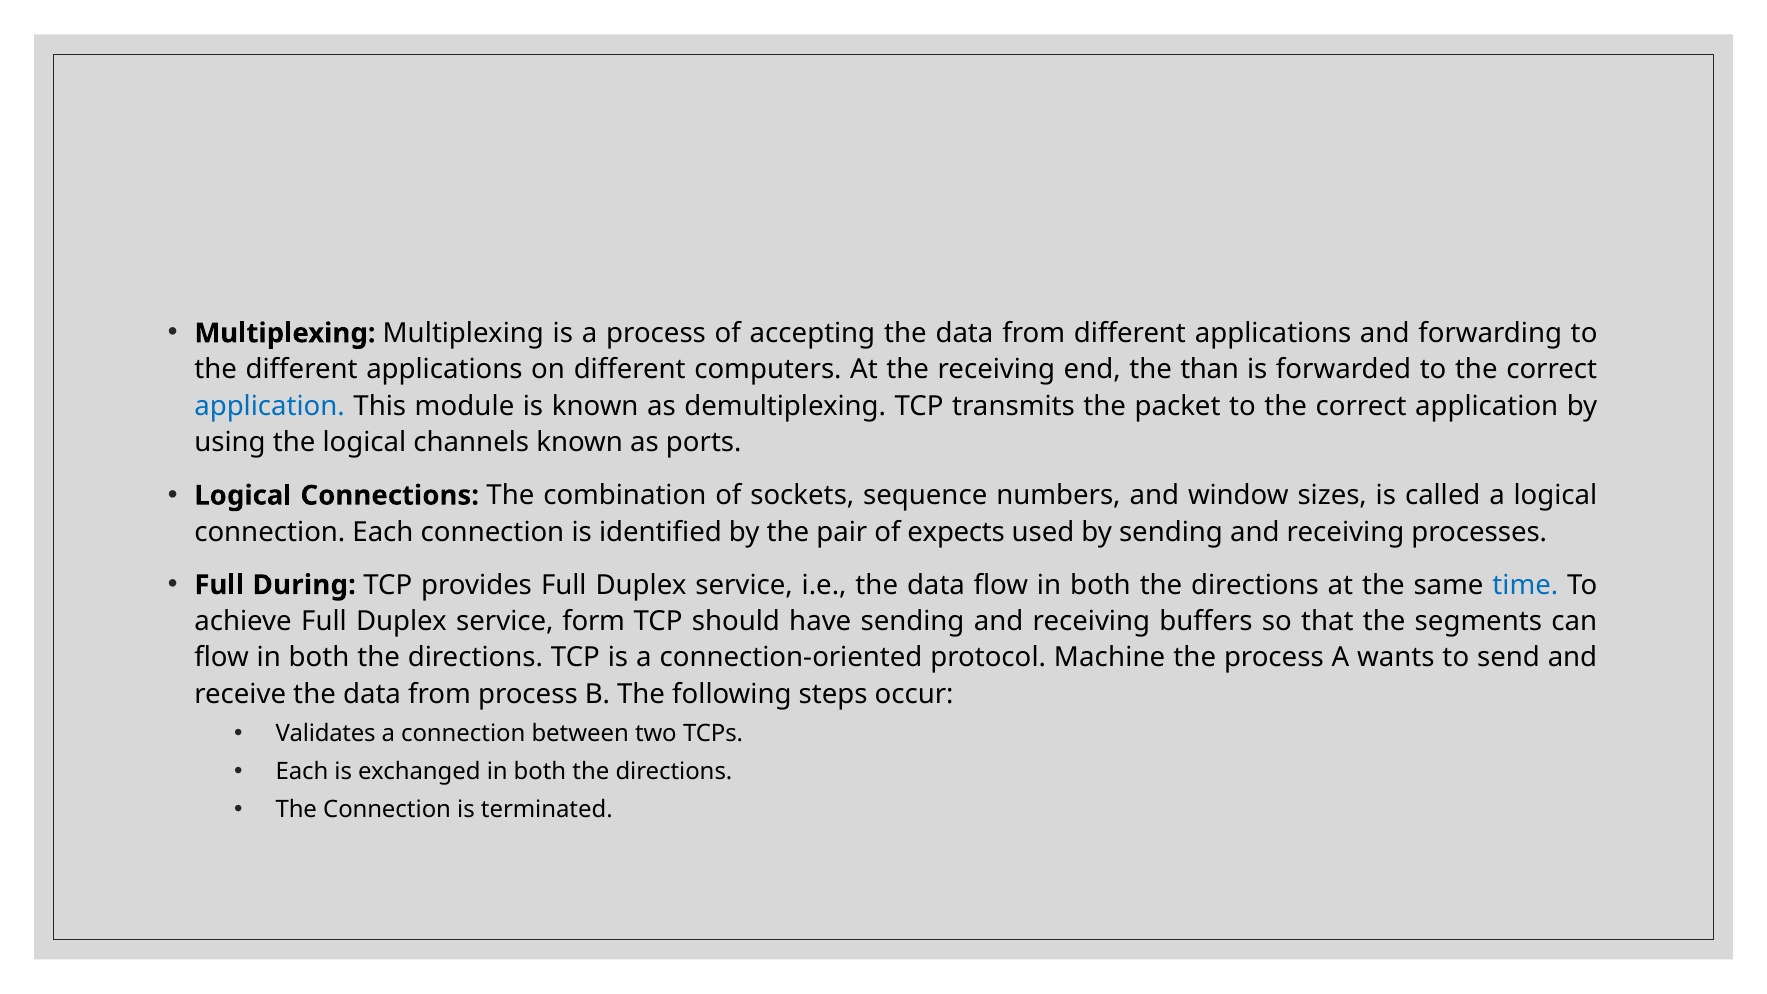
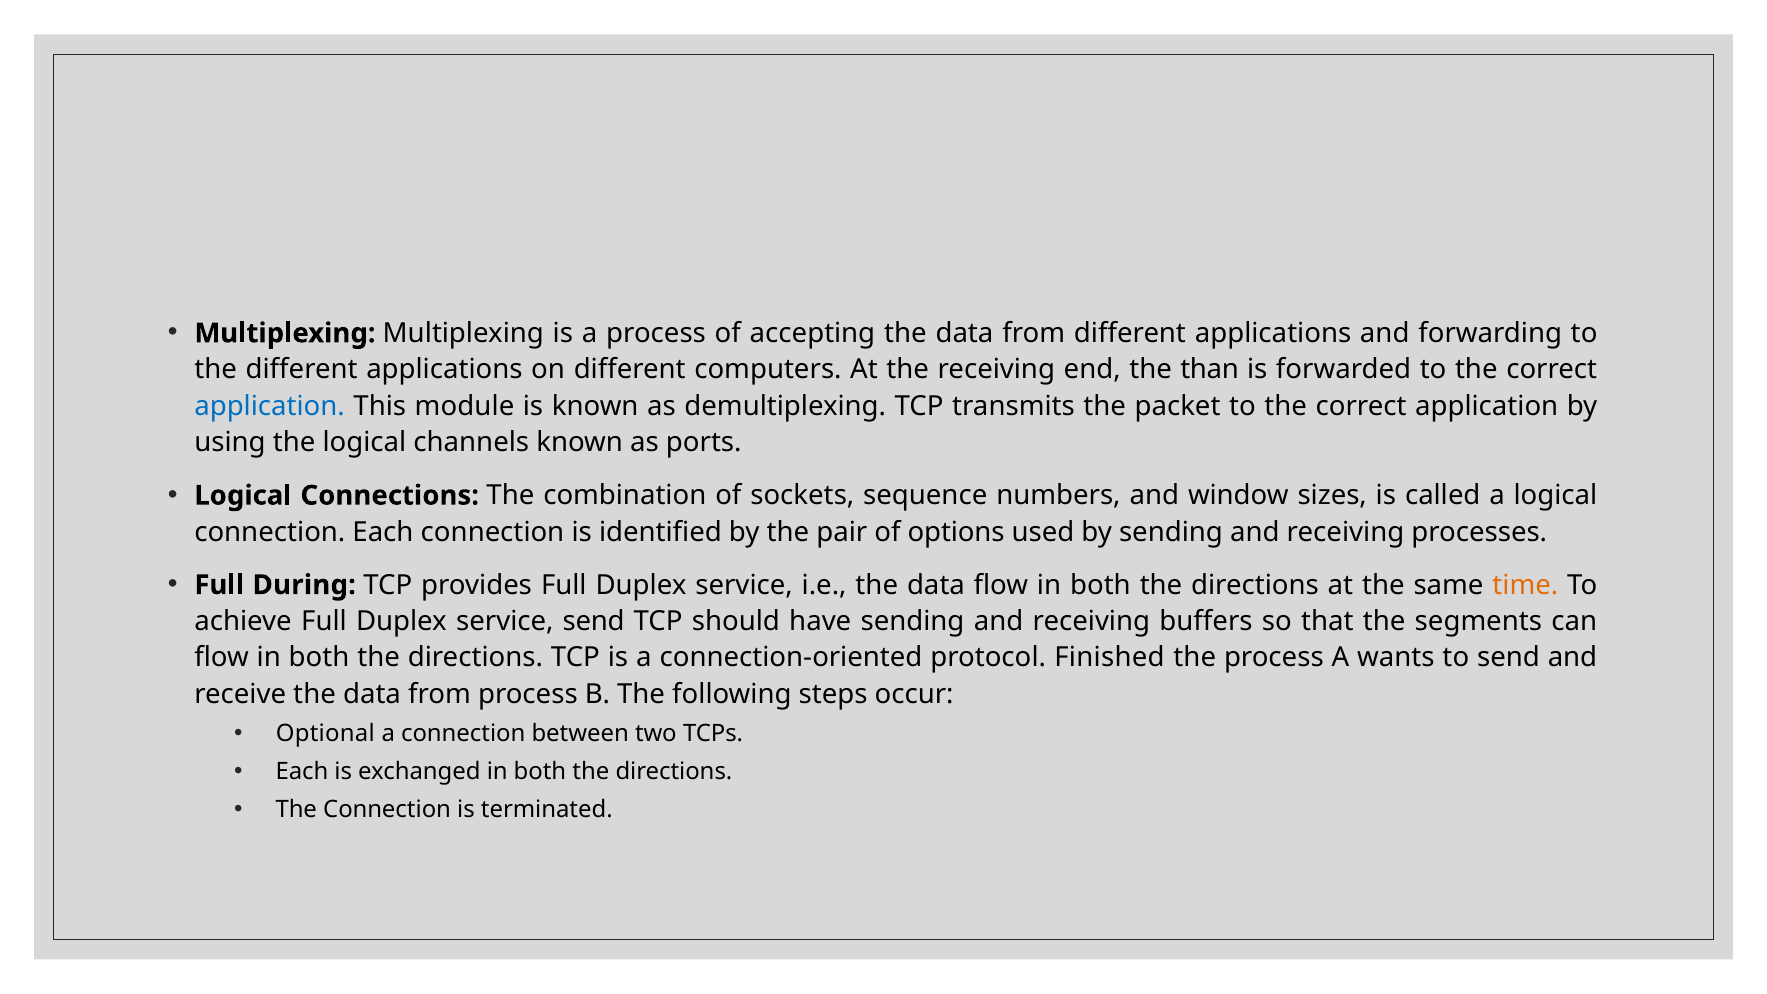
expects: expects -> options
time colour: blue -> orange
service form: form -> send
Machine: Machine -> Finished
Validates: Validates -> Optional
